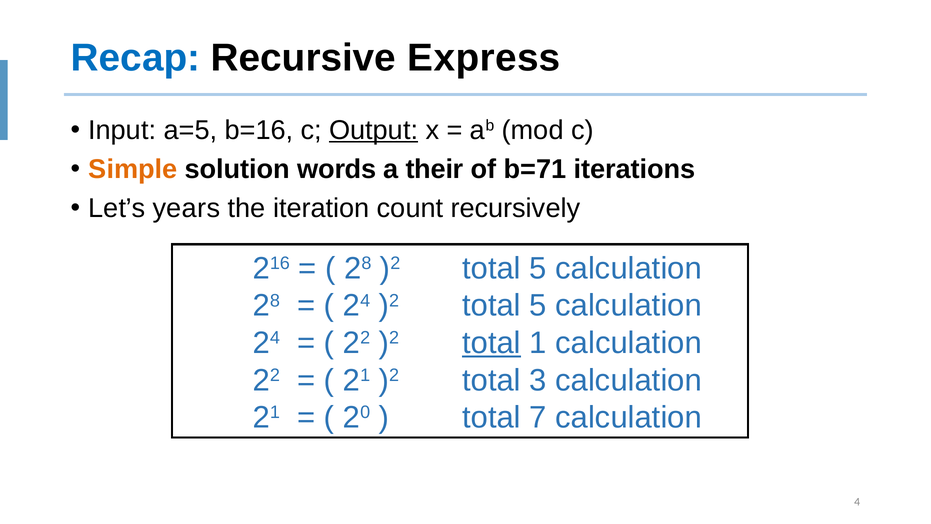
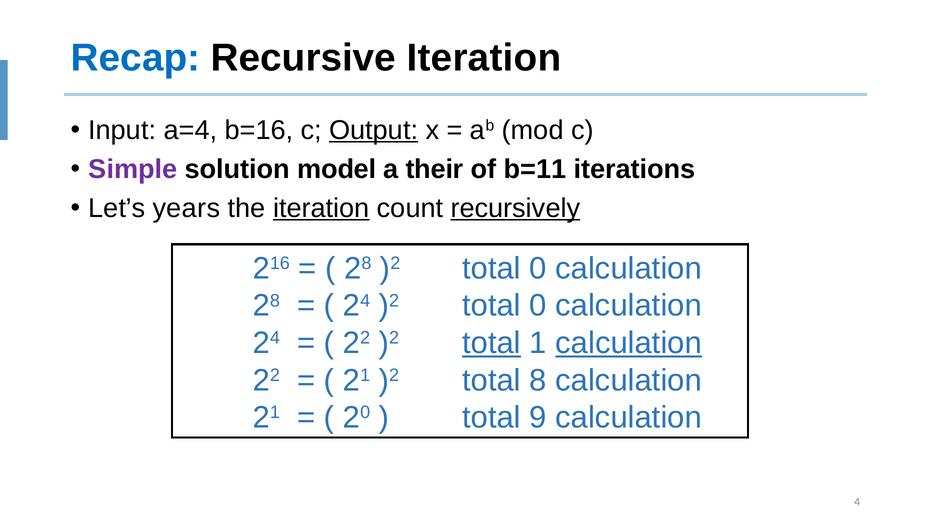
Recursive Express: Express -> Iteration
a=5: a=5 -> a=4
Simple colour: orange -> purple
words: words -> model
b=71: b=71 -> b=11
iteration at (321, 208) underline: none -> present
recursively underline: none -> present
28 )2 total 5: 5 -> 0
24 )2 total 5: 5 -> 0
calculation at (629, 343) underline: none -> present
3: 3 -> 8
7: 7 -> 9
